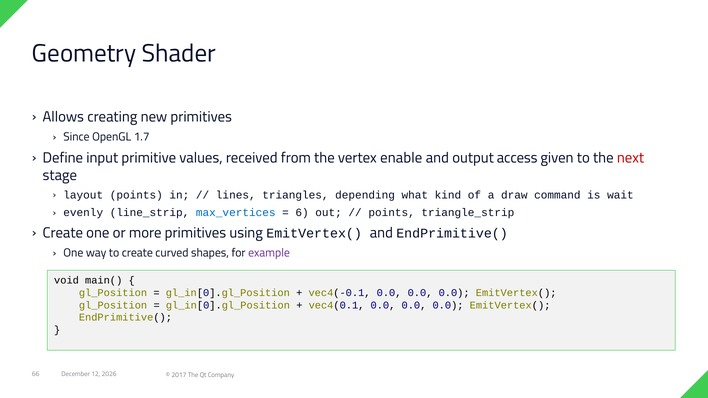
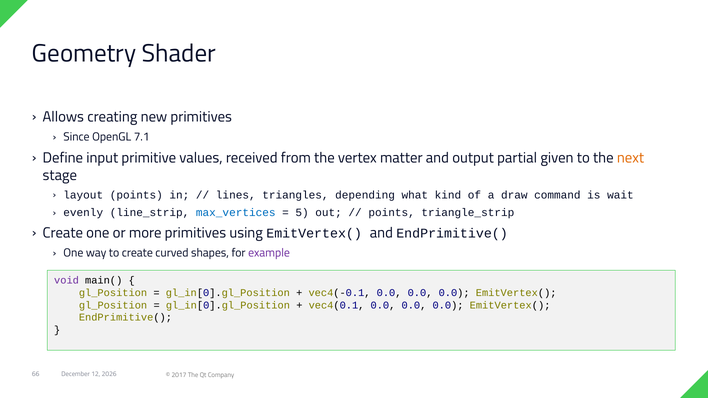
1.7: 1.7 -> 7.1
enable: enable -> matter
access: access -> partial
next colour: red -> orange
6: 6 -> 5
void colour: black -> purple
